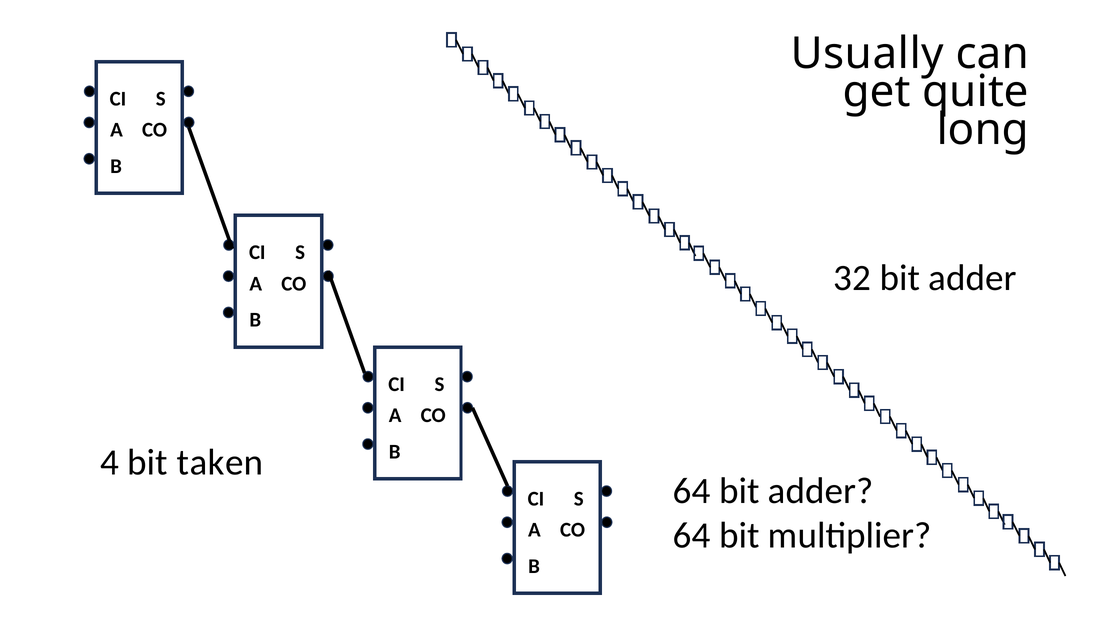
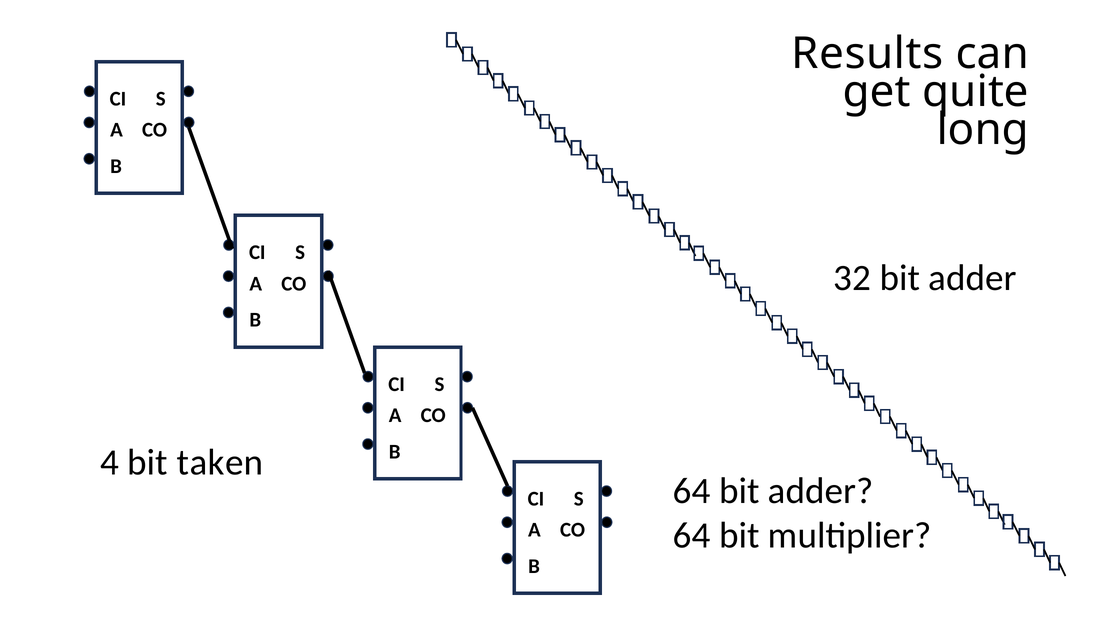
Usually: Usually -> Results
